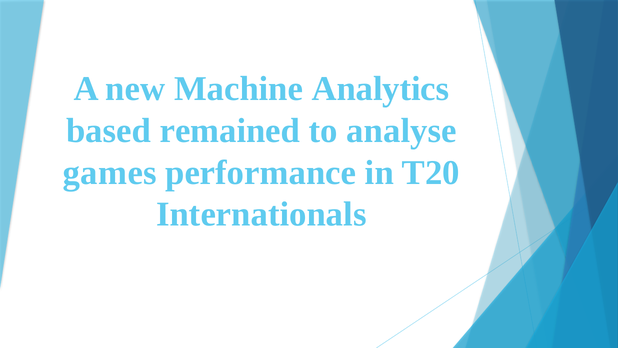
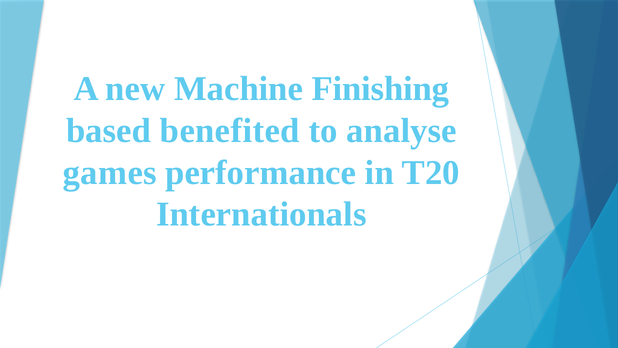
Analytics: Analytics -> Finishing
remained: remained -> benefited
